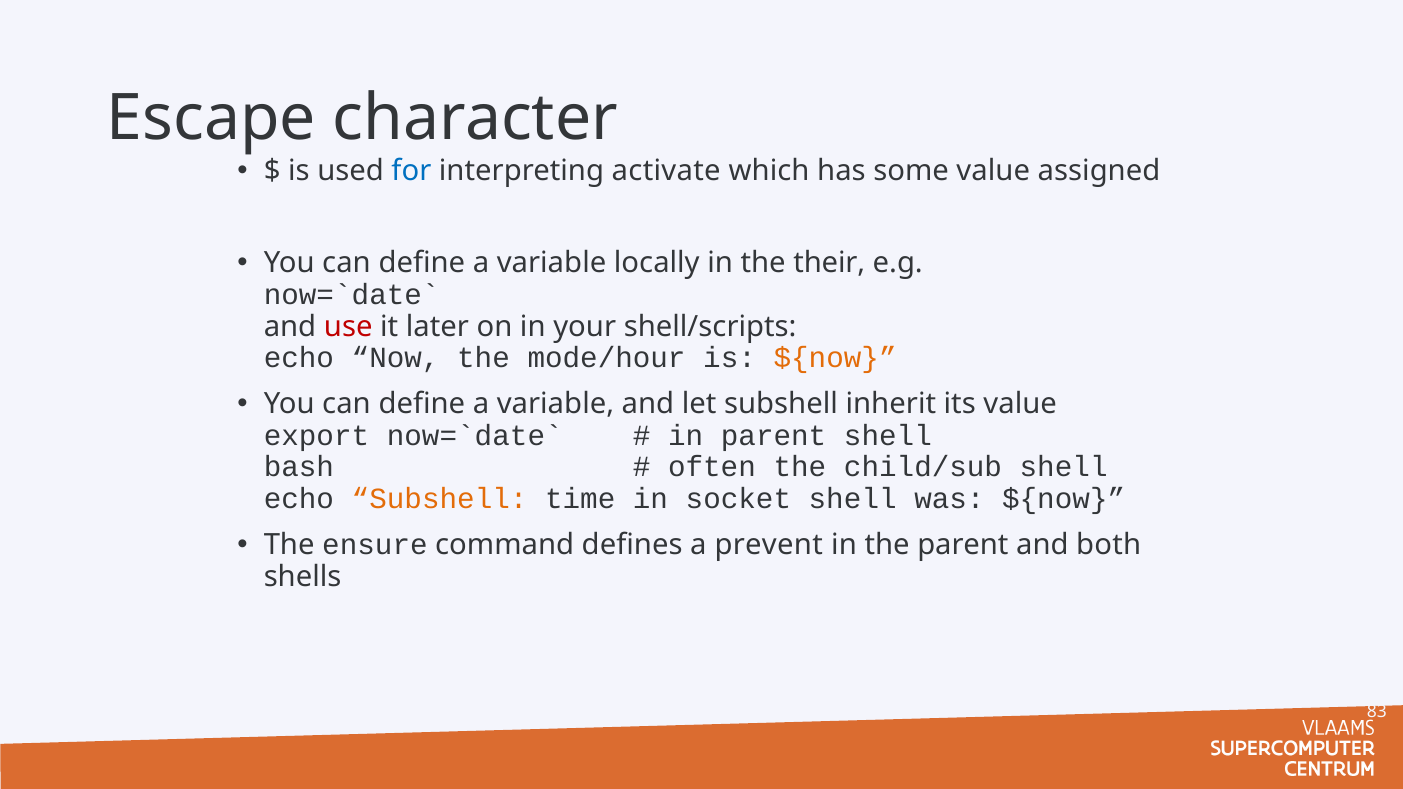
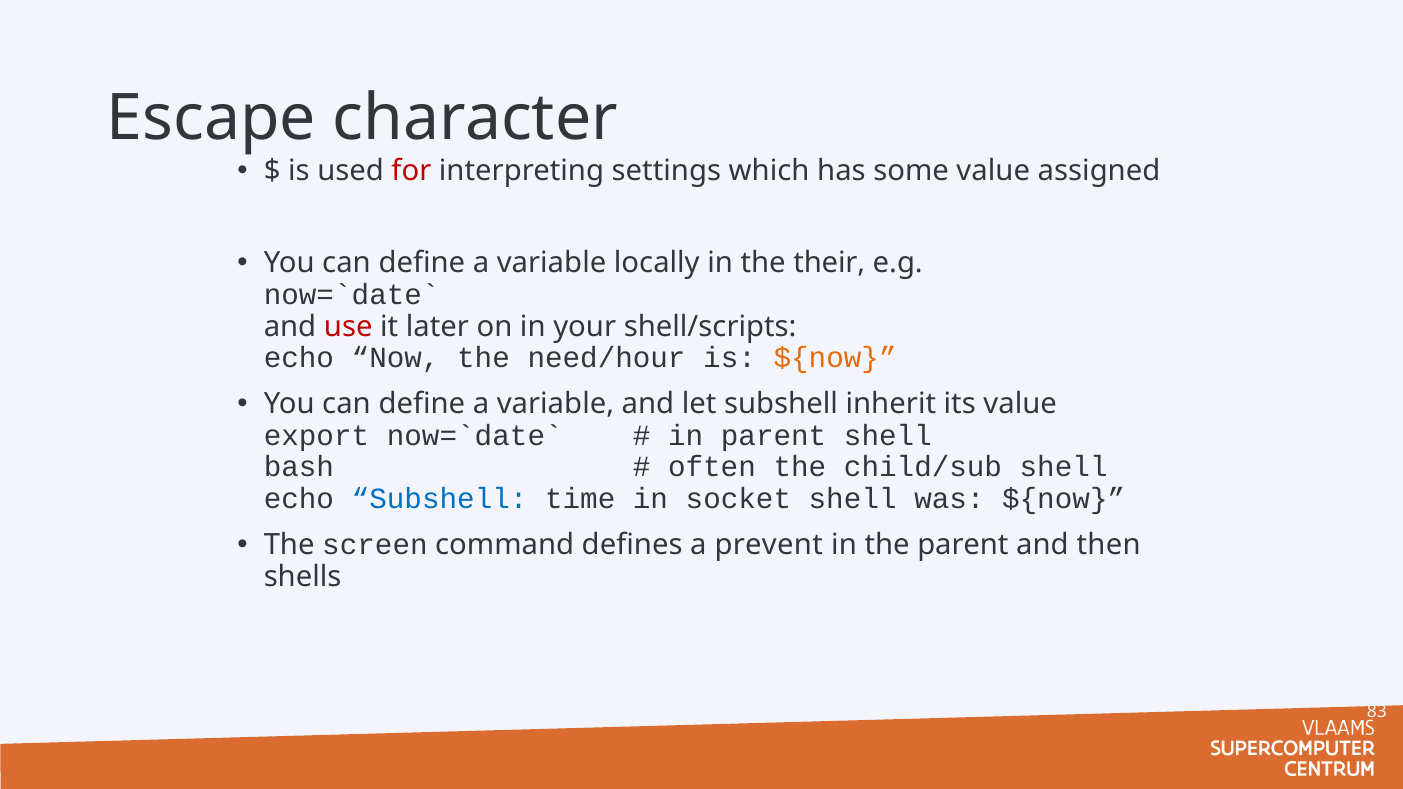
for colour: blue -> red
activate: activate -> settings
mode/hour: mode/hour -> need/hour
Subshell at (440, 499) colour: orange -> blue
ensure: ensure -> screen
both: both -> then
